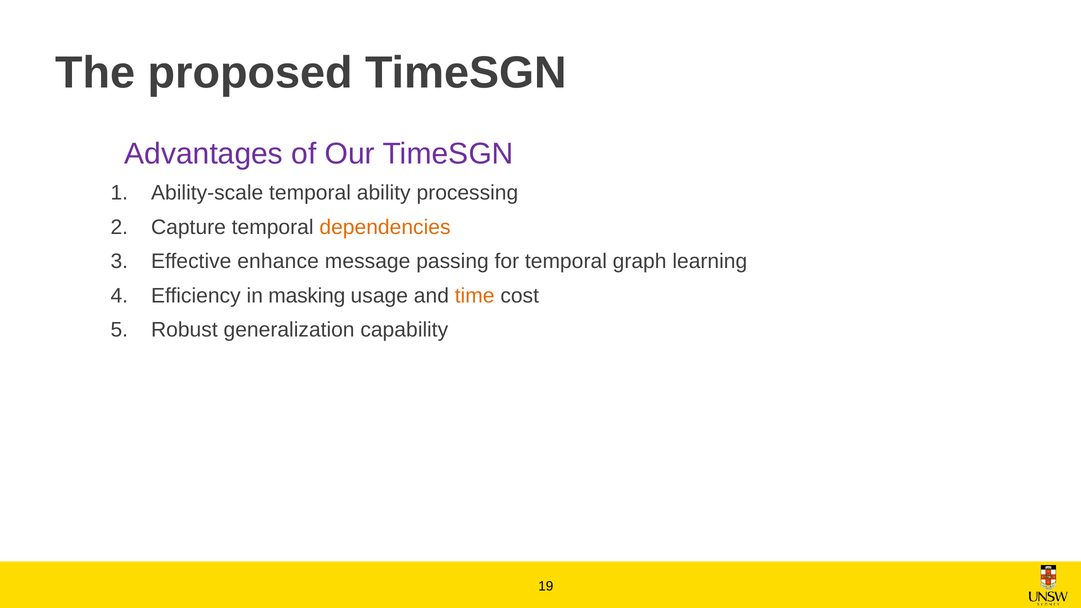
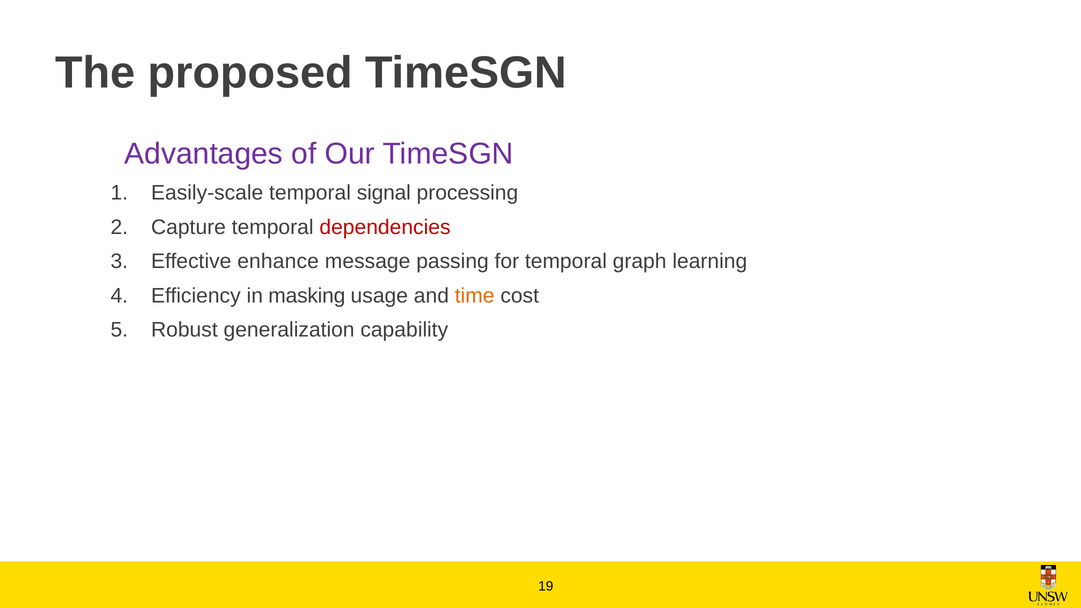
Ability-scale: Ability-scale -> Easily-scale
ability: ability -> signal
dependencies colour: orange -> red
